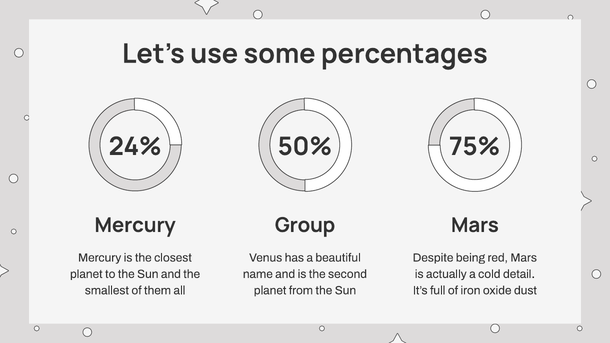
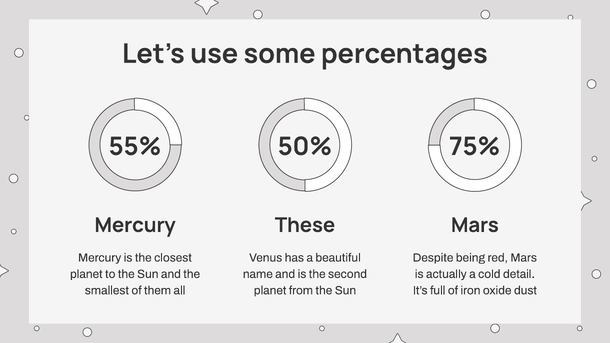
24%: 24% -> 55%
Group: Group -> These
